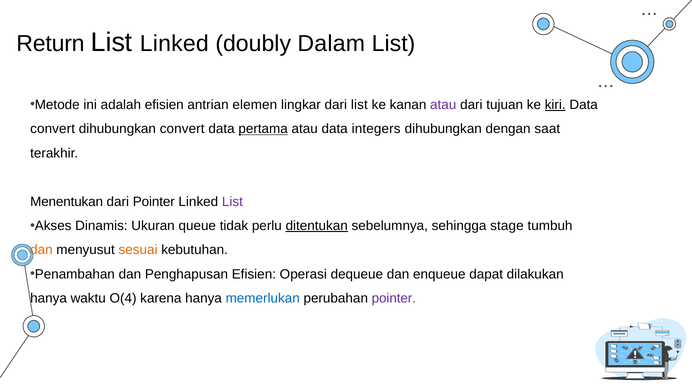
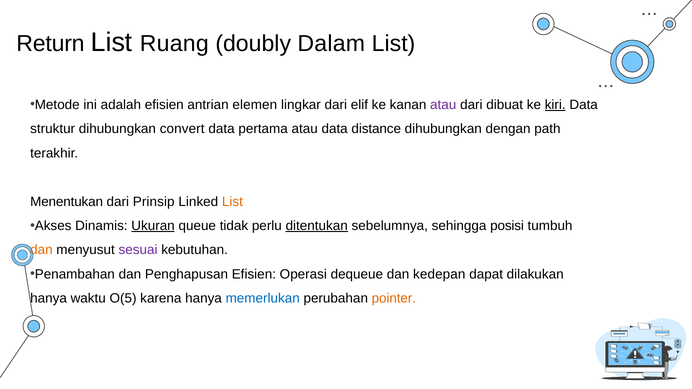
List Linked: Linked -> Ruang
dari list: list -> elif
tujuan: tujuan -> dibuat
convert at (53, 129): convert -> struktur
pertama underline: present -> none
integers: integers -> distance
saat: saat -> path
dari Pointer: Pointer -> Prinsip
List at (232, 202) colour: purple -> orange
Ukuran underline: none -> present
stage: stage -> posisi
sesuai colour: orange -> purple
enqueue: enqueue -> kedepan
O(4: O(4 -> O(5
pointer at (394, 299) colour: purple -> orange
